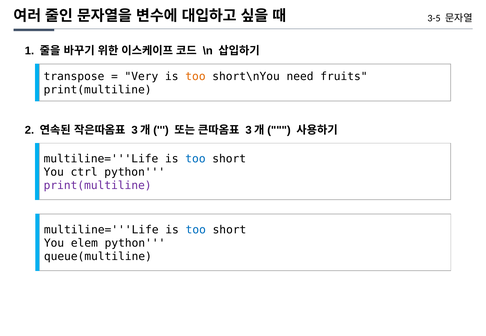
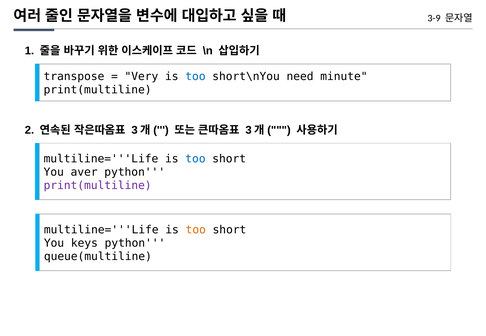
3-5: 3-5 -> 3-9
too at (195, 77) colour: orange -> blue
fruits: fruits -> minute
ctrl: ctrl -> aver
too at (196, 230) colour: blue -> orange
elem: elem -> keys
